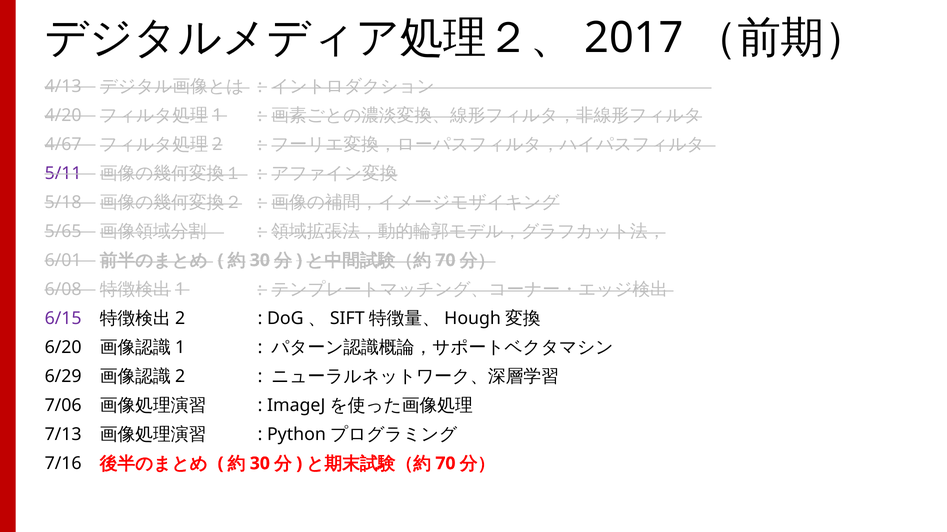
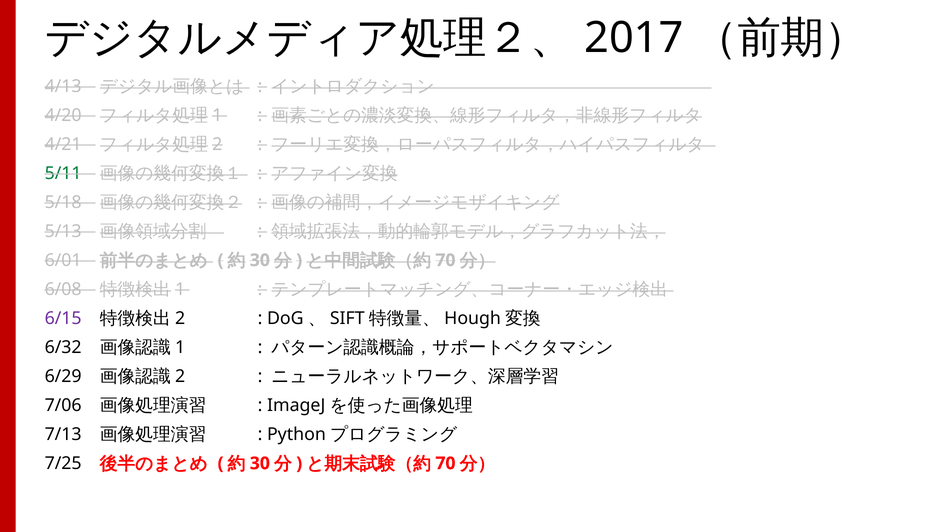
4/67: 4/67 -> 4/21
5/11 colour: purple -> green
5/65: 5/65 -> 5/13
6/20: 6/20 -> 6/32
7/16: 7/16 -> 7/25
